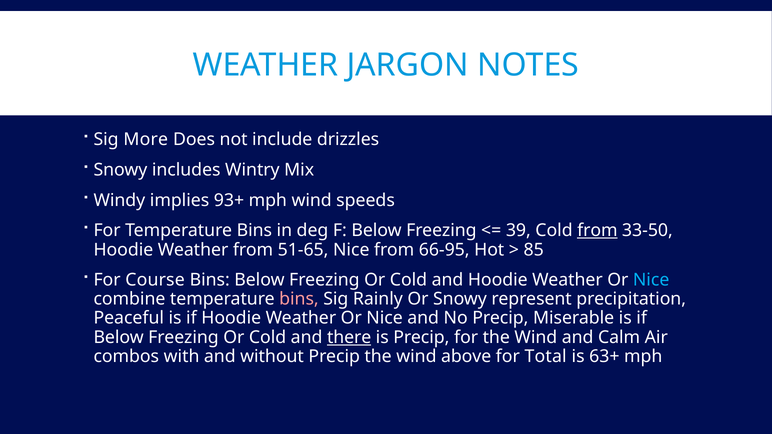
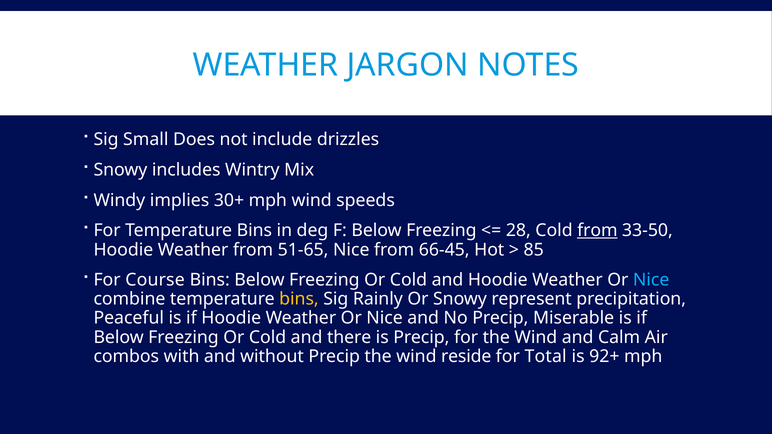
More: More -> Small
93+: 93+ -> 30+
39: 39 -> 28
66-95: 66-95 -> 66-45
bins at (299, 299) colour: pink -> yellow
there underline: present -> none
above: above -> reside
63+: 63+ -> 92+
